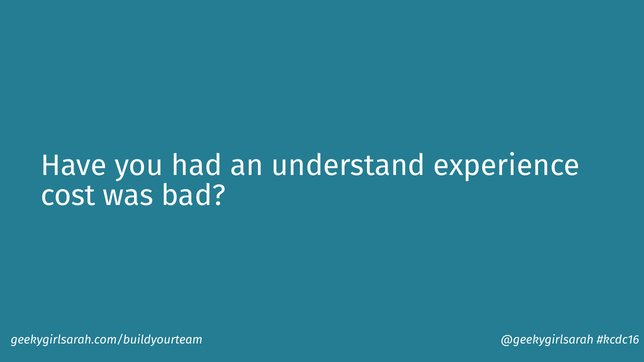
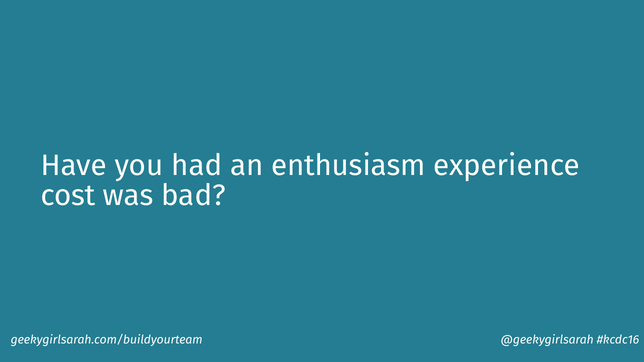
understand: understand -> enthusiasm
